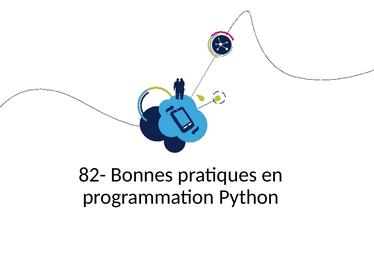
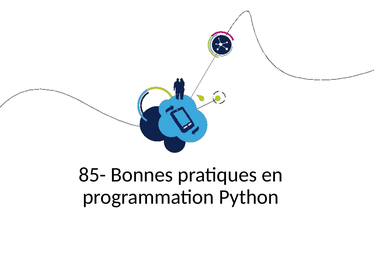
82-: 82- -> 85-
